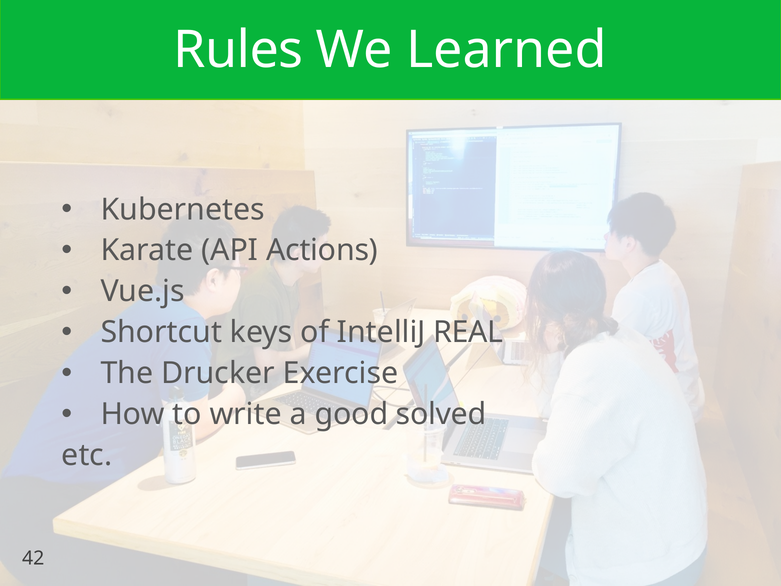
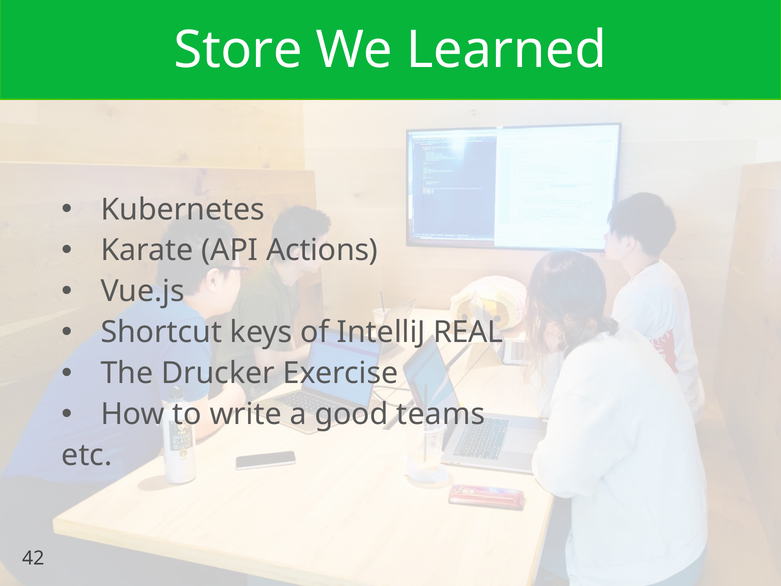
Rules: Rules -> Store
solved: solved -> teams
